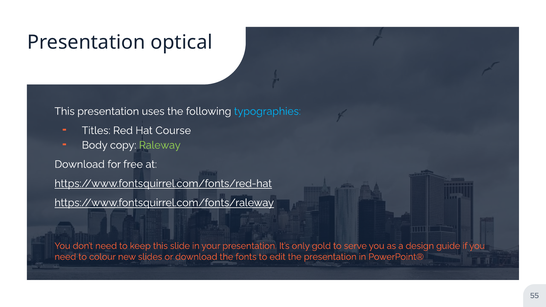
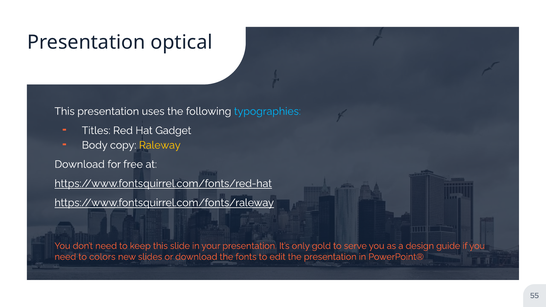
Course: Course -> Gadget
Raleway colour: light green -> yellow
colour: colour -> colors
